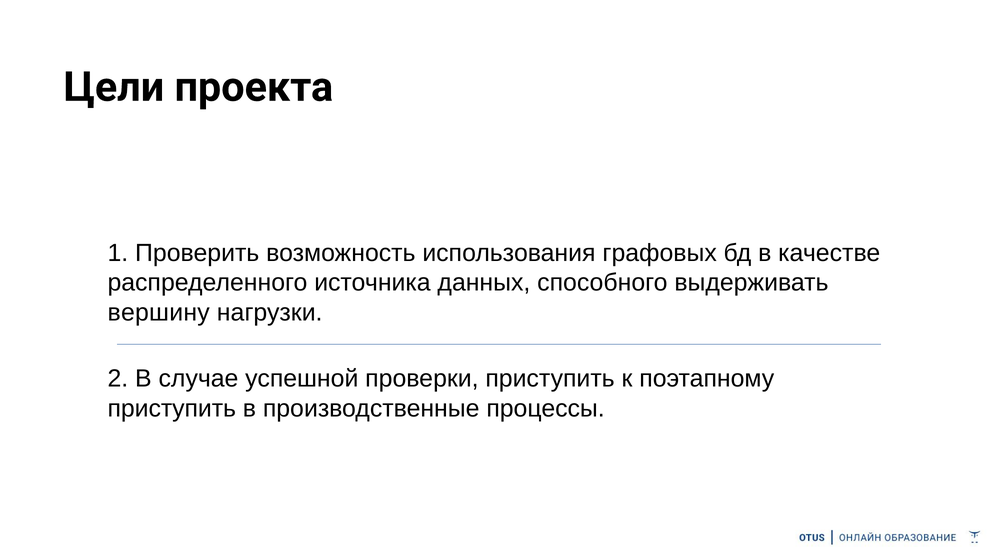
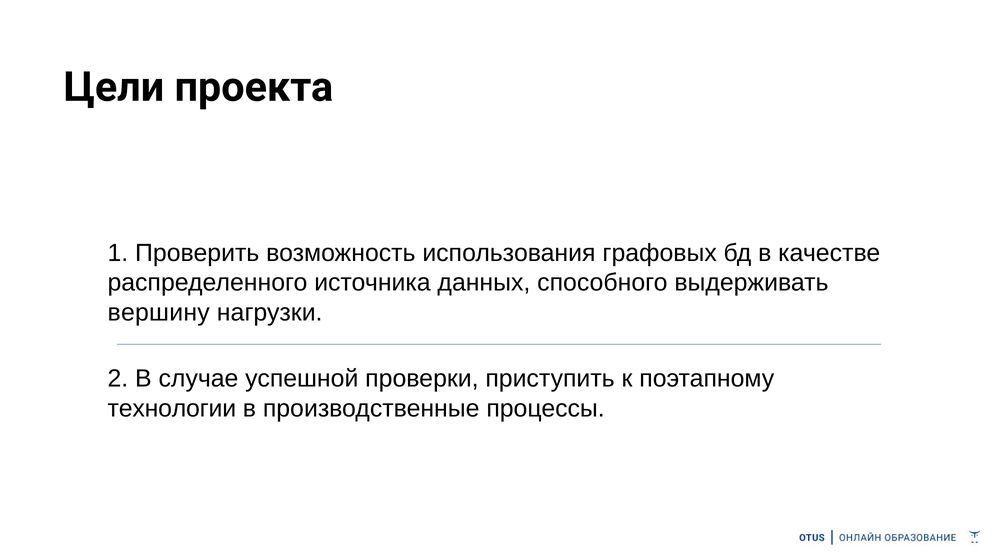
приступить at (172, 409): приступить -> технологии
